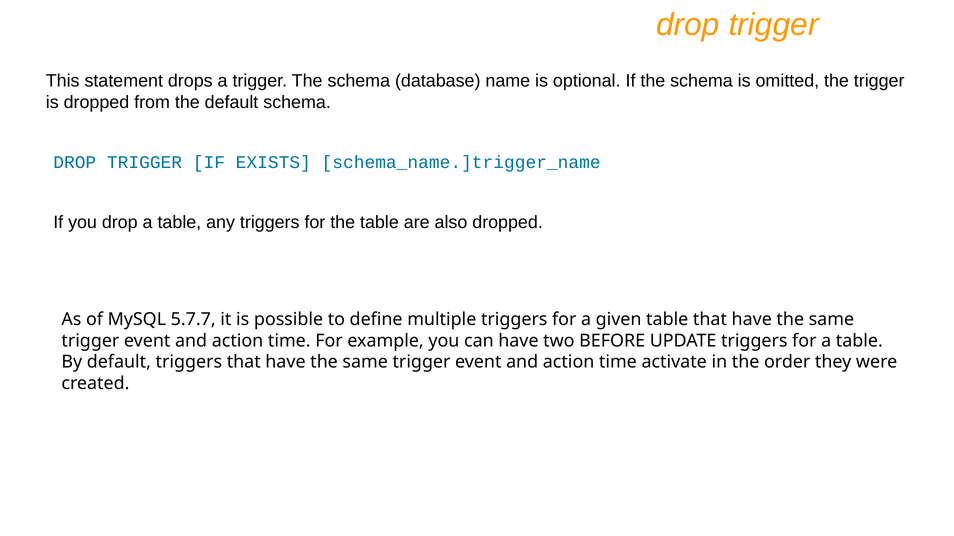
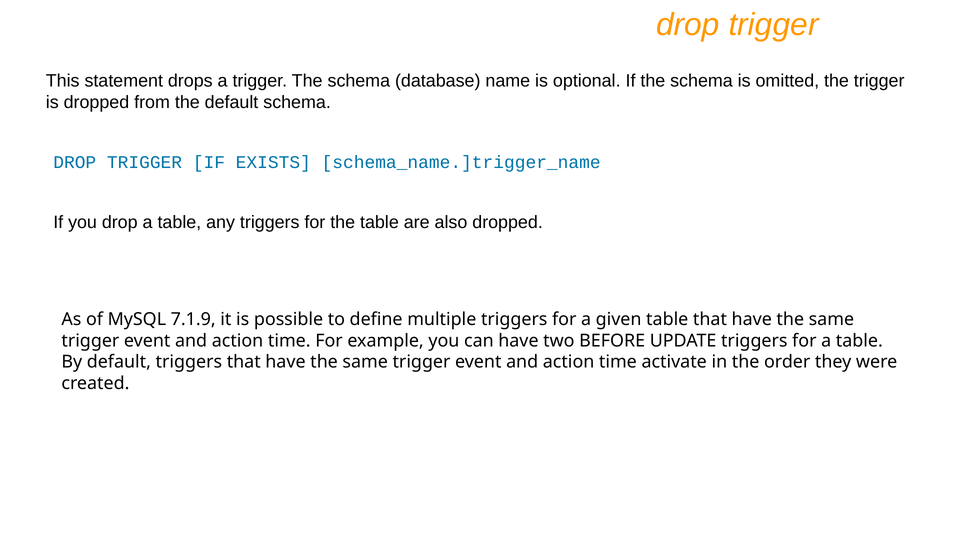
5.7.7: 5.7.7 -> 7.1.9
